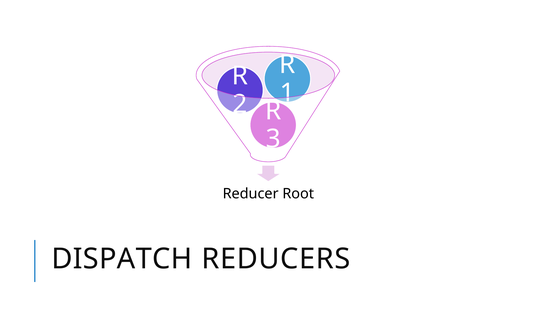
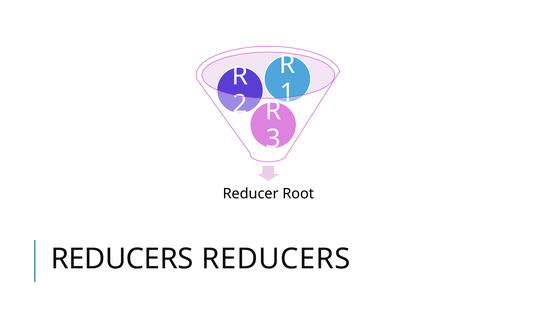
DISPATCH at (122, 259): DISPATCH -> REDUCERS
